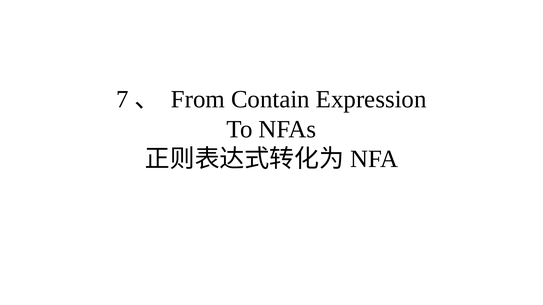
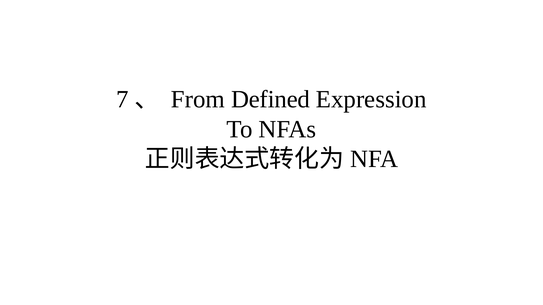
Contain: Contain -> Defined
